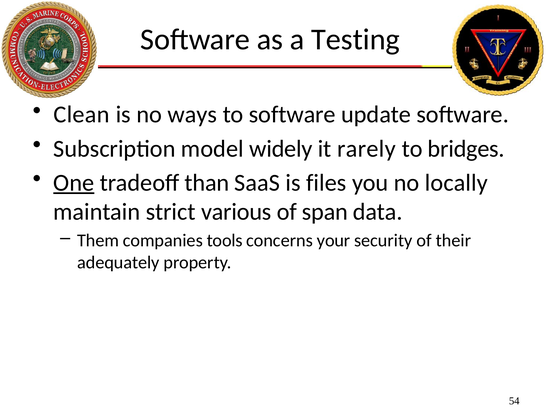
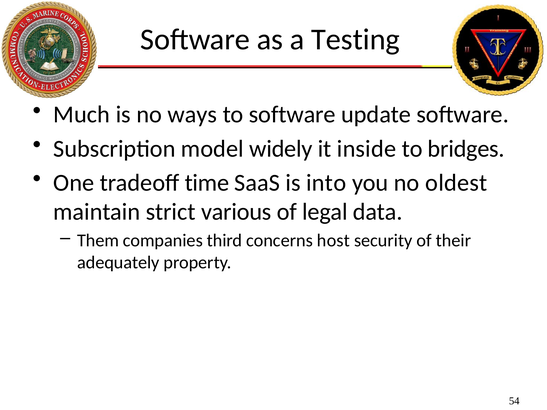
Clean: Clean -> Much
rarely: rarely -> inside
One underline: present -> none
than: than -> time
files: files -> into
locally: locally -> oldest
span: span -> legal
tools: tools -> third
your: your -> host
